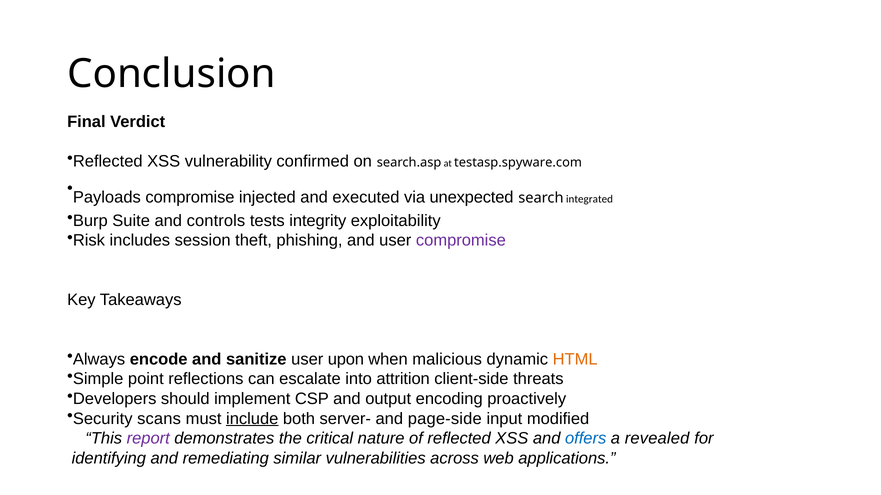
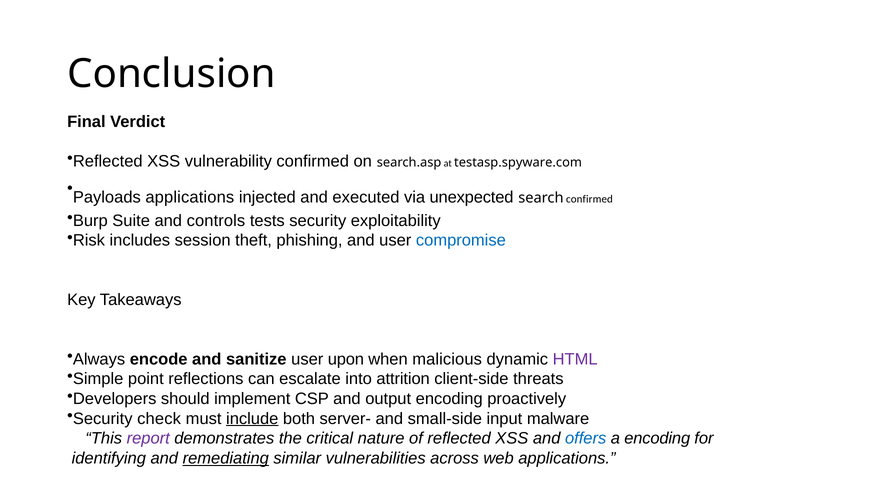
Payloads compromise: compromise -> applications
search integrated: integrated -> confirmed
tests integrity: integrity -> security
compromise at (461, 241) colour: purple -> blue
HTML colour: orange -> purple
scans: scans -> check
page-side: page-side -> small-side
modified: modified -> malware
a revealed: revealed -> encoding
remediating underline: none -> present
